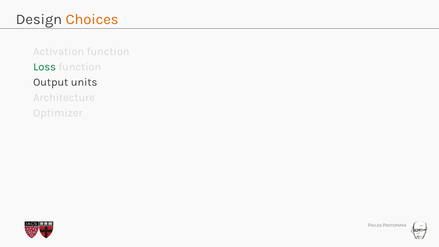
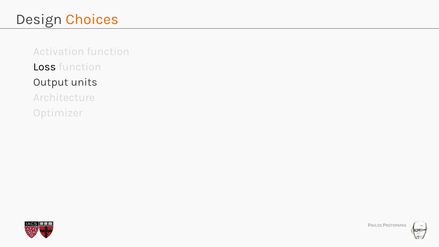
Loss colour: green -> black
